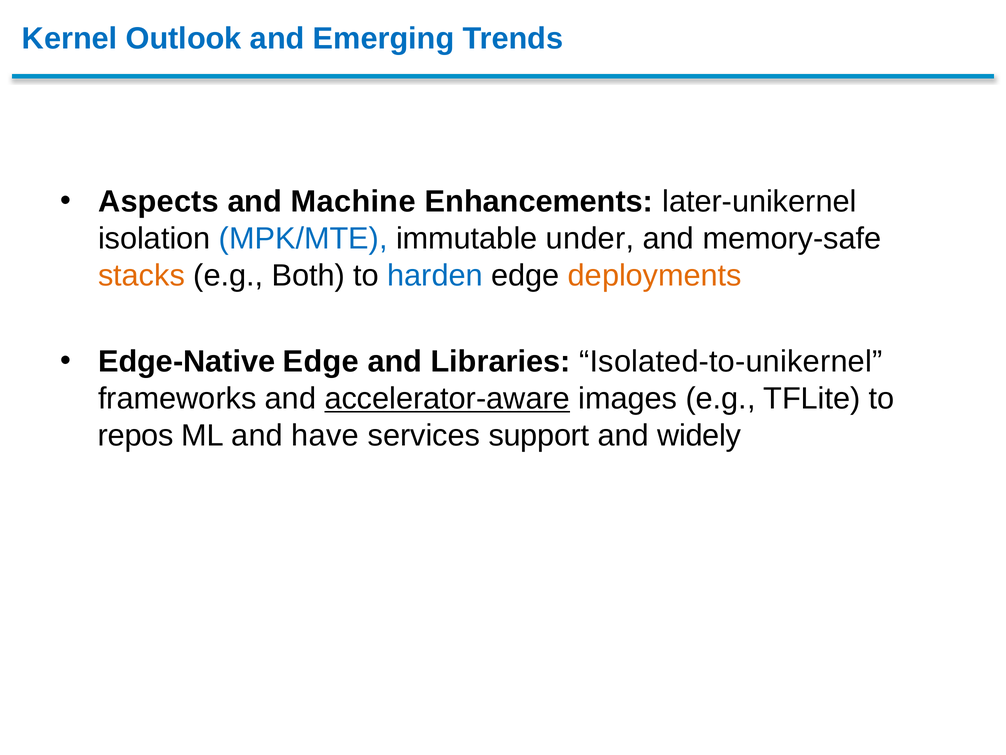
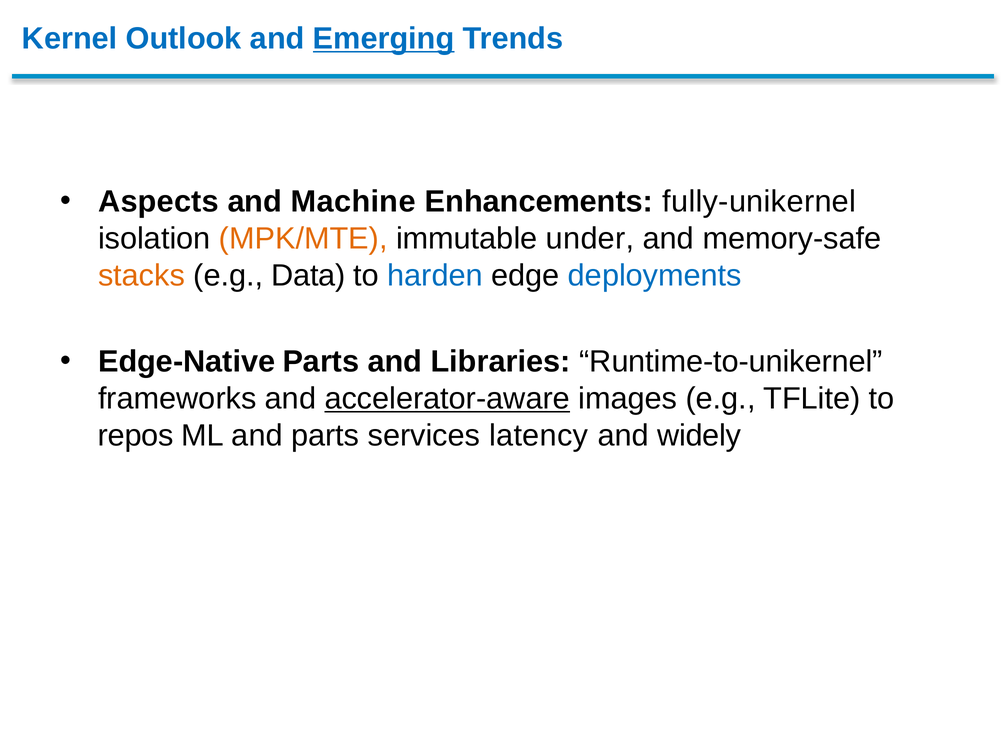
Emerging underline: none -> present
later-unikernel: later-unikernel -> fully-unikernel
MPK/MTE colour: blue -> orange
Both: Both -> Data
deployments colour: orange -> blue
Edge-Native Edge: Edge -> Parts
Isolated-to-unikernel: Isolated-to-unikernel -> Runtime-to-unikernel
and have: have -> parts
support: support -> latency
